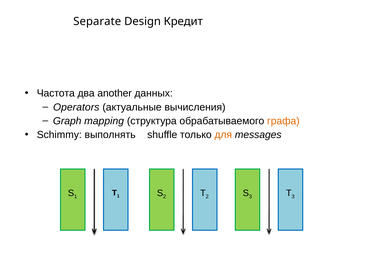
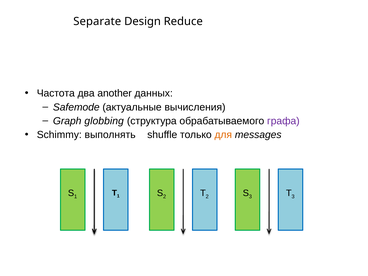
Кредит: Кредит -> Reduce
Operators: Operators -> Safemode
mapping: mapping -> globbing
графа colour: orange -> purple
